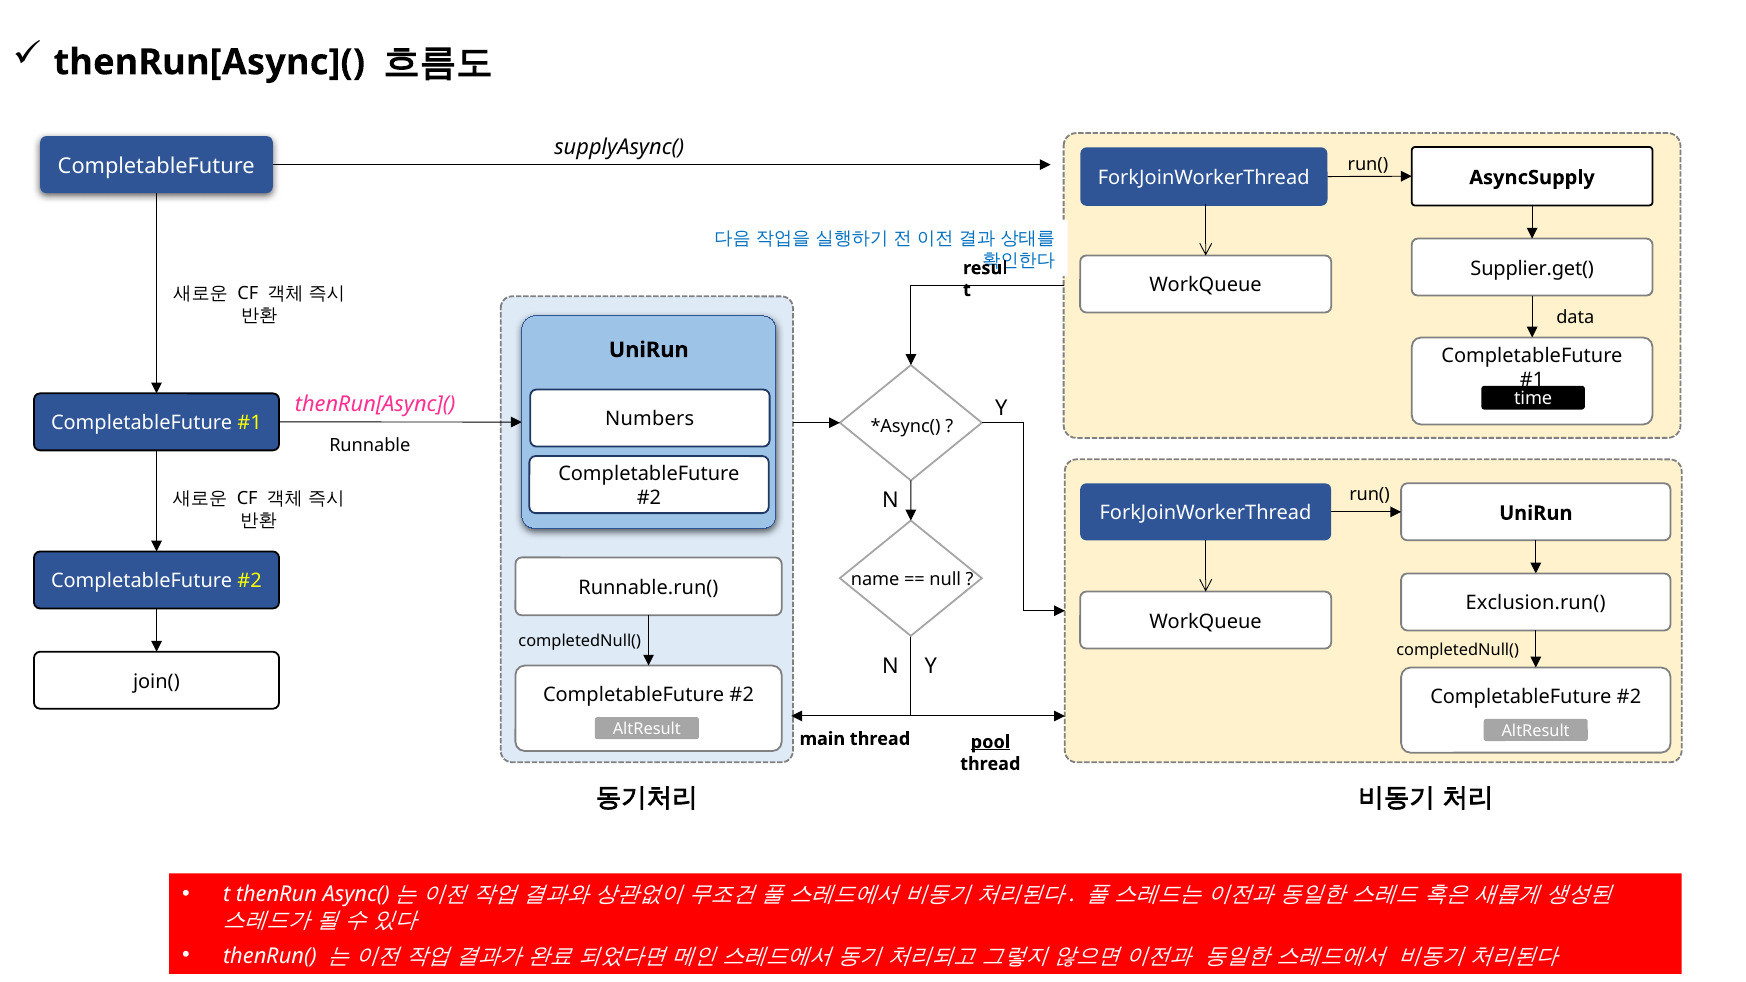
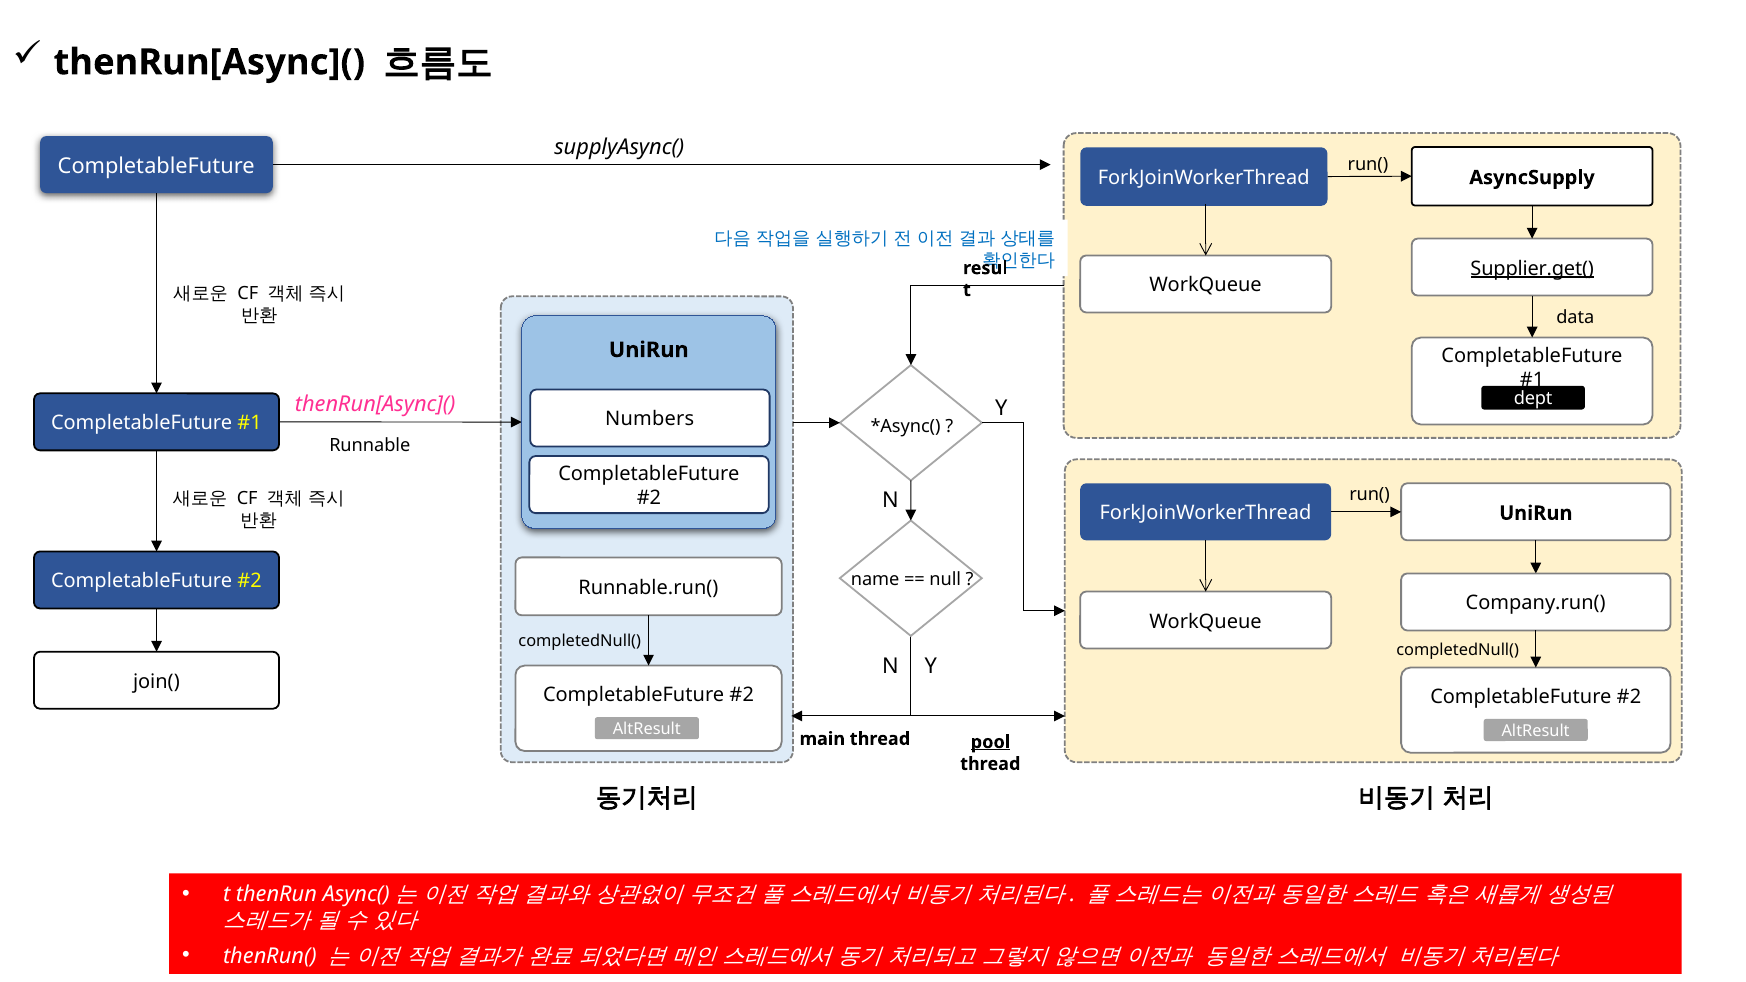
Supplier.get( underline: none -> present
time: time -> dept
Exclusion.run(: Exclusion.run( -> Company.run(
